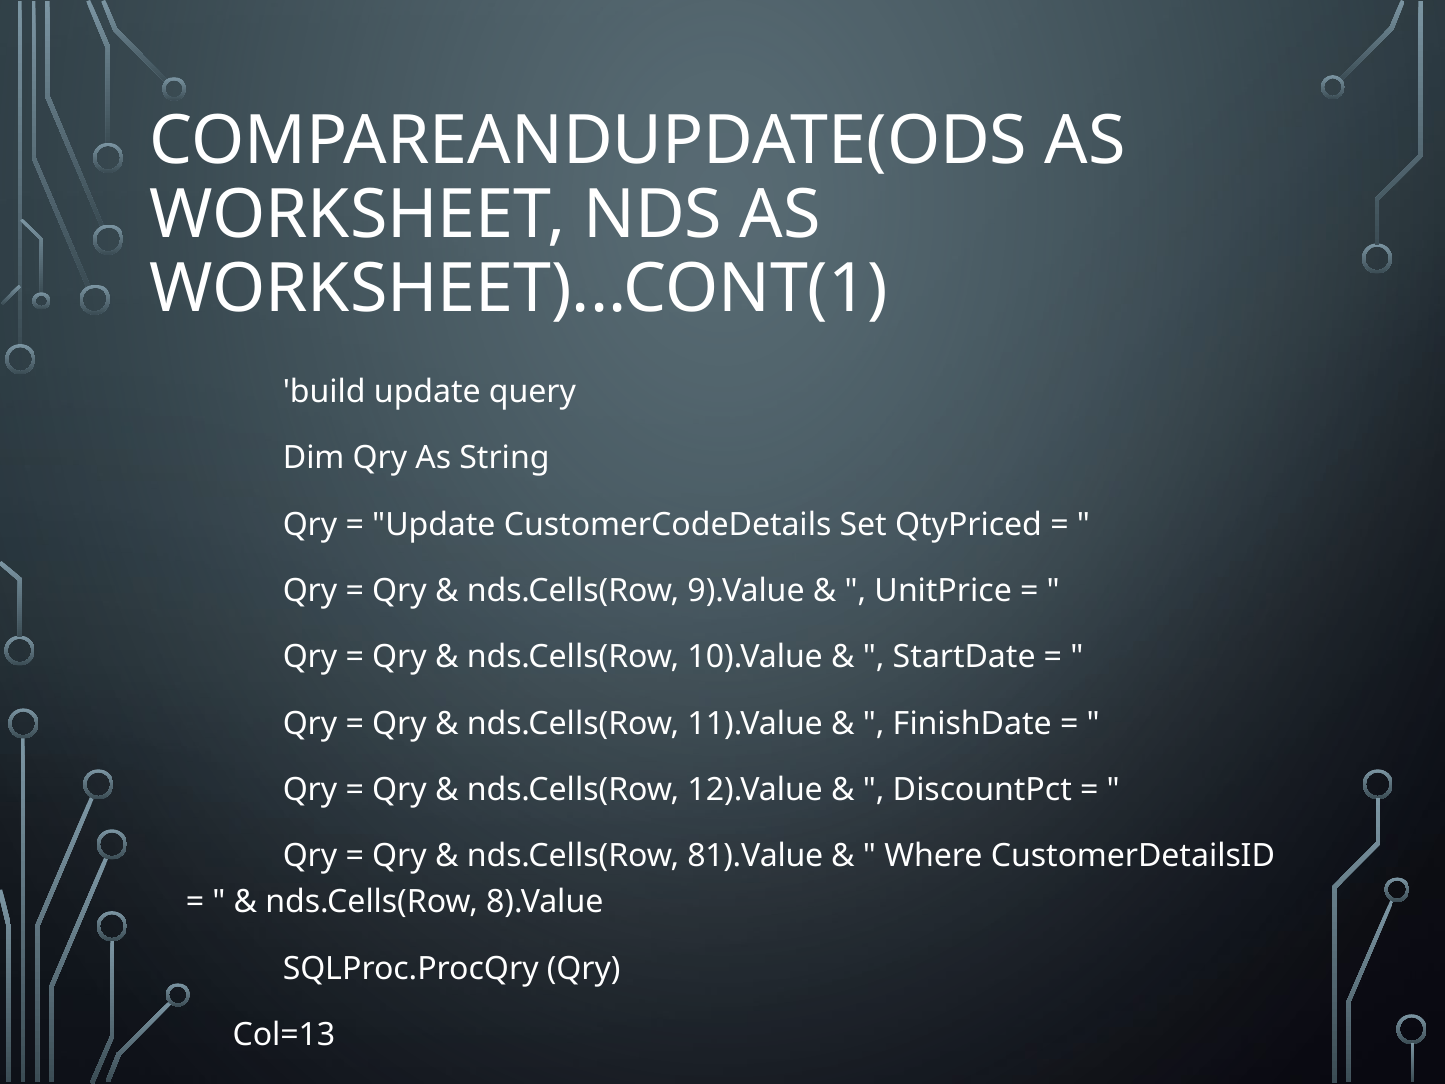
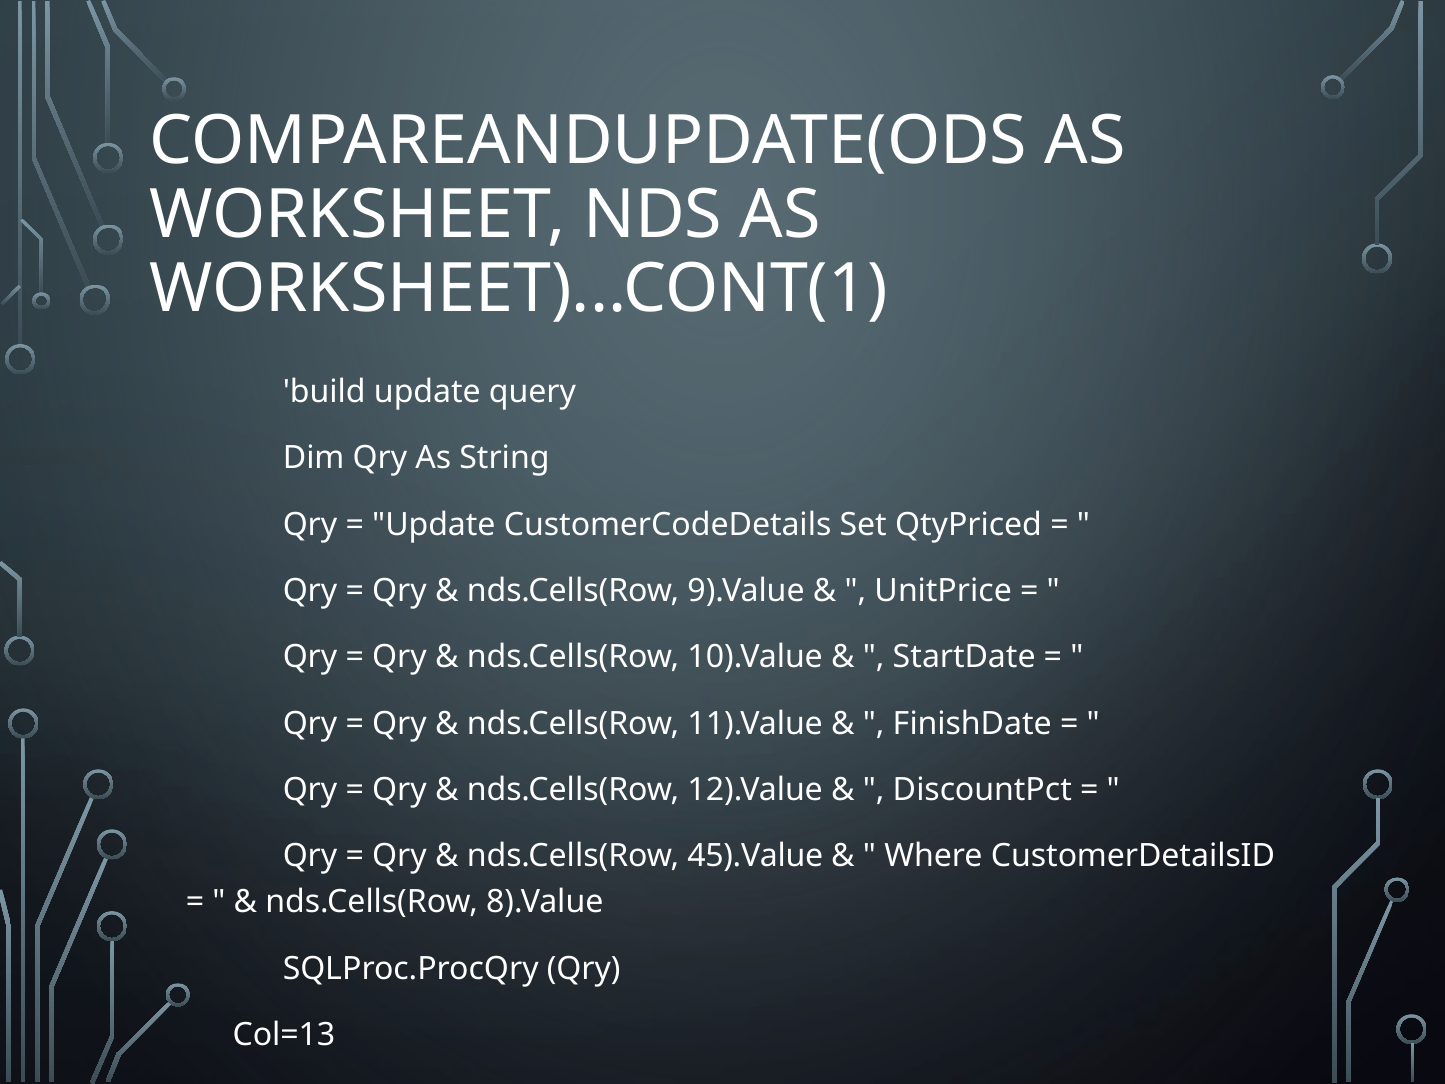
81).Value: 81).Value -> 45).Value
